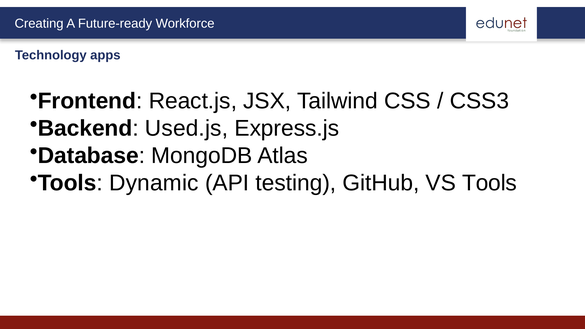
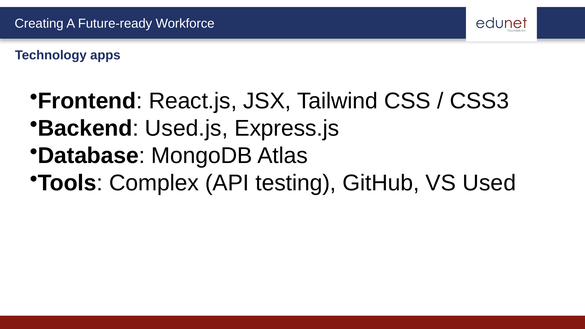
Dynamic: Dynamic -> Complex
VS Tools: Tools -> Used
